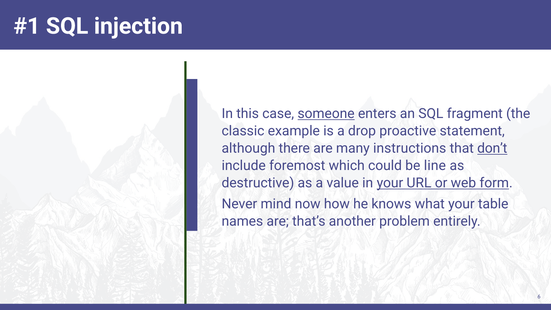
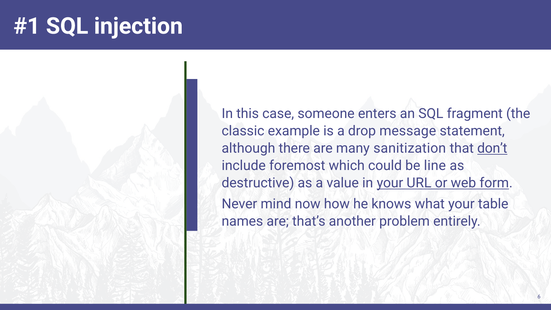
someone underline: present -> none
proactive: proactive -> message
instructions: instructions -> sanitization
